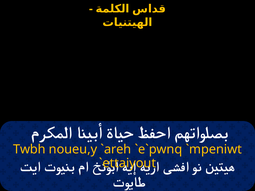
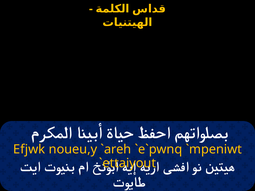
Twbh: Twbh -> Efjwk
